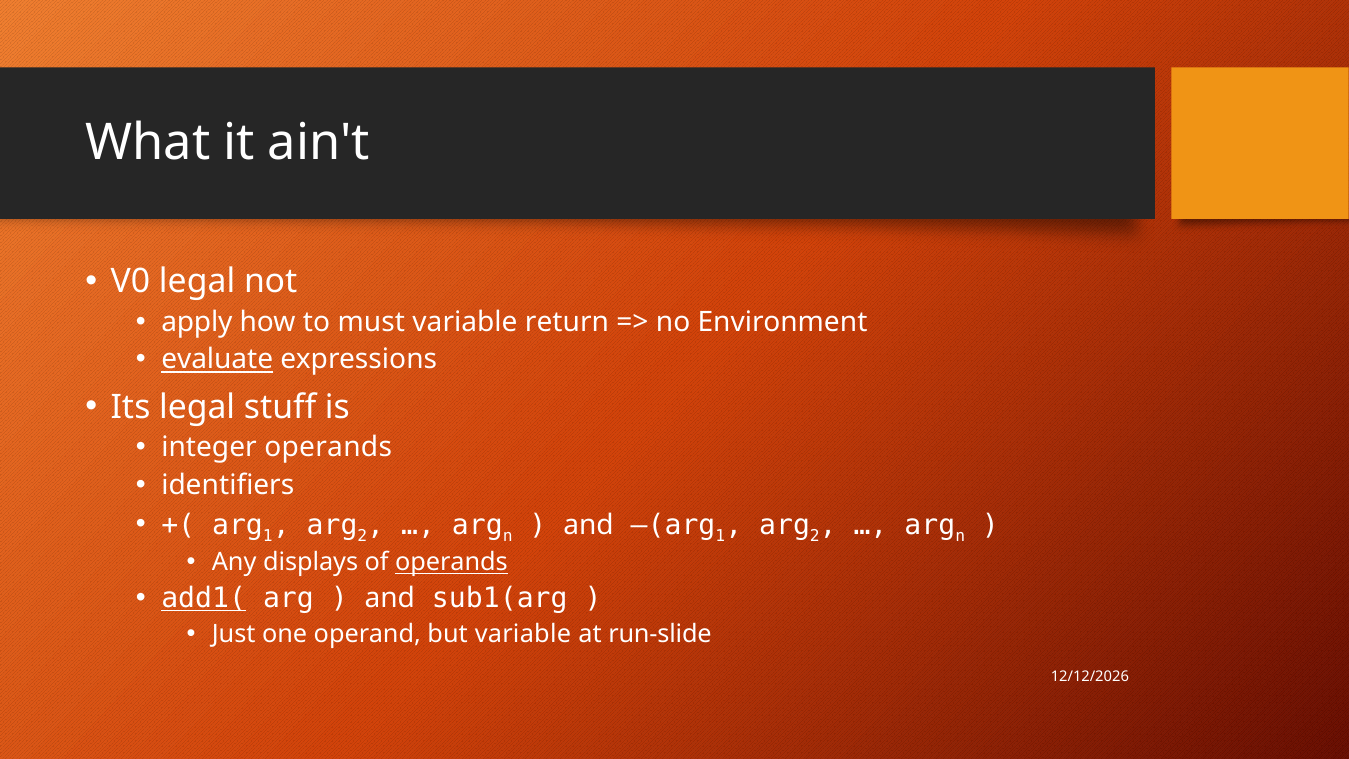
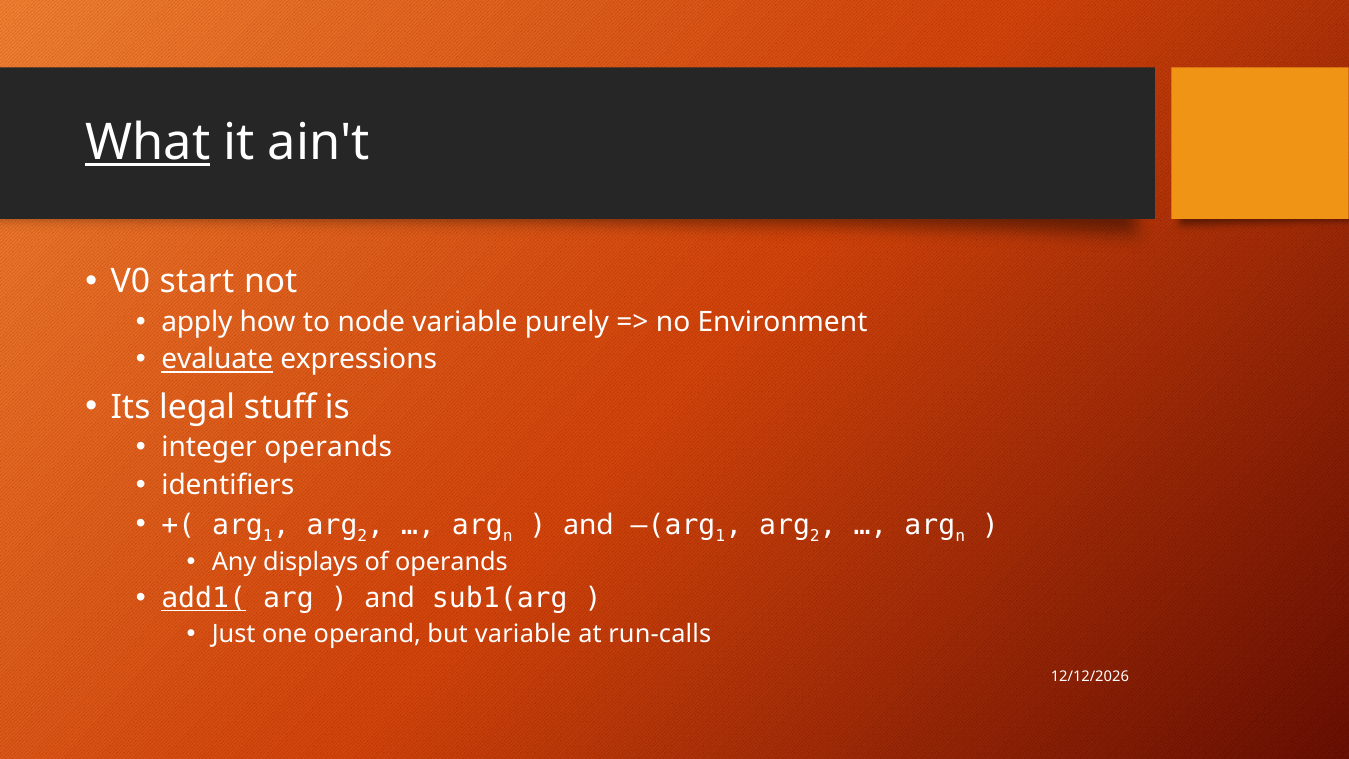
What underline: none -> present
V0 legal: legal -> start
must: must -> node
return: return -> purely
operands at (451, 562) underline: present -> none
run-slide: run-slide -> run-calls
